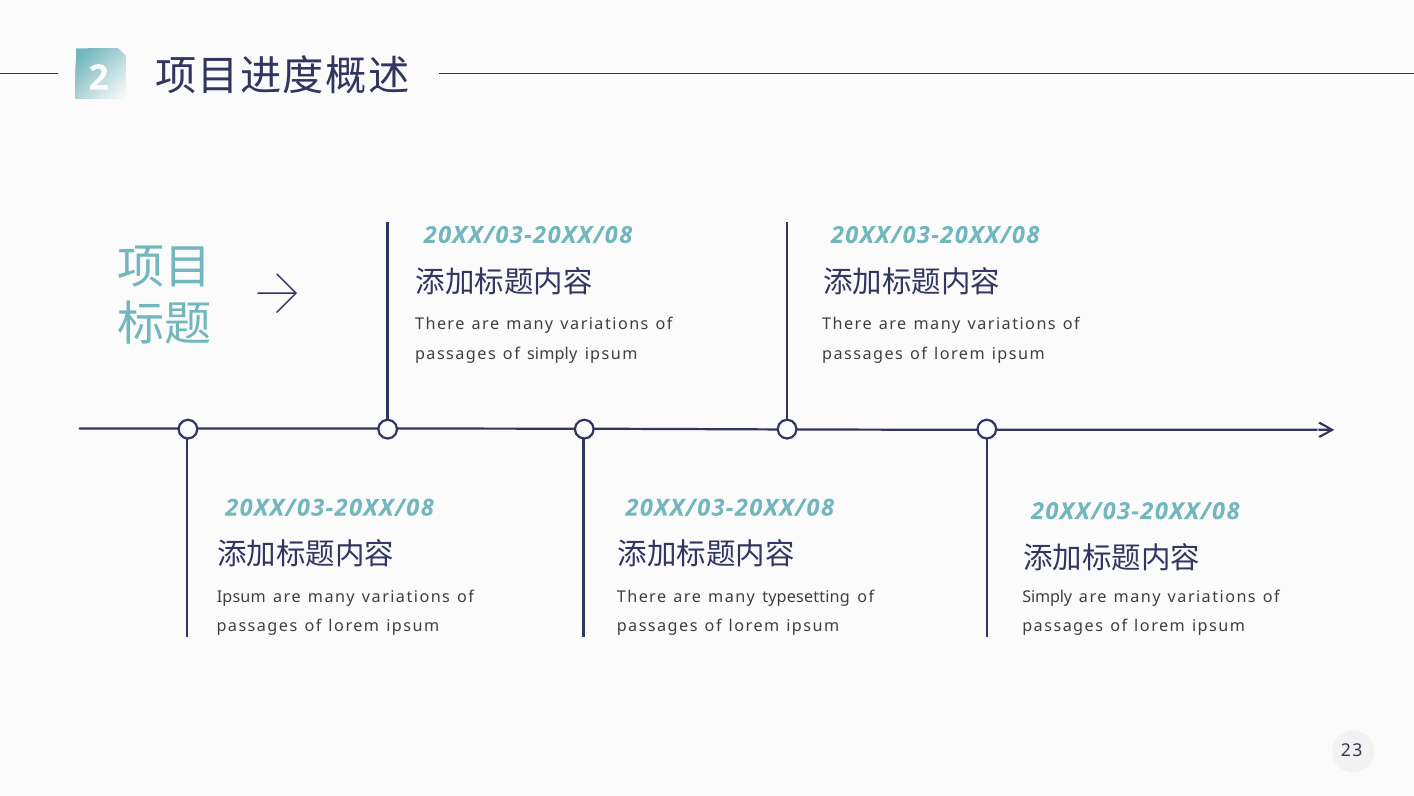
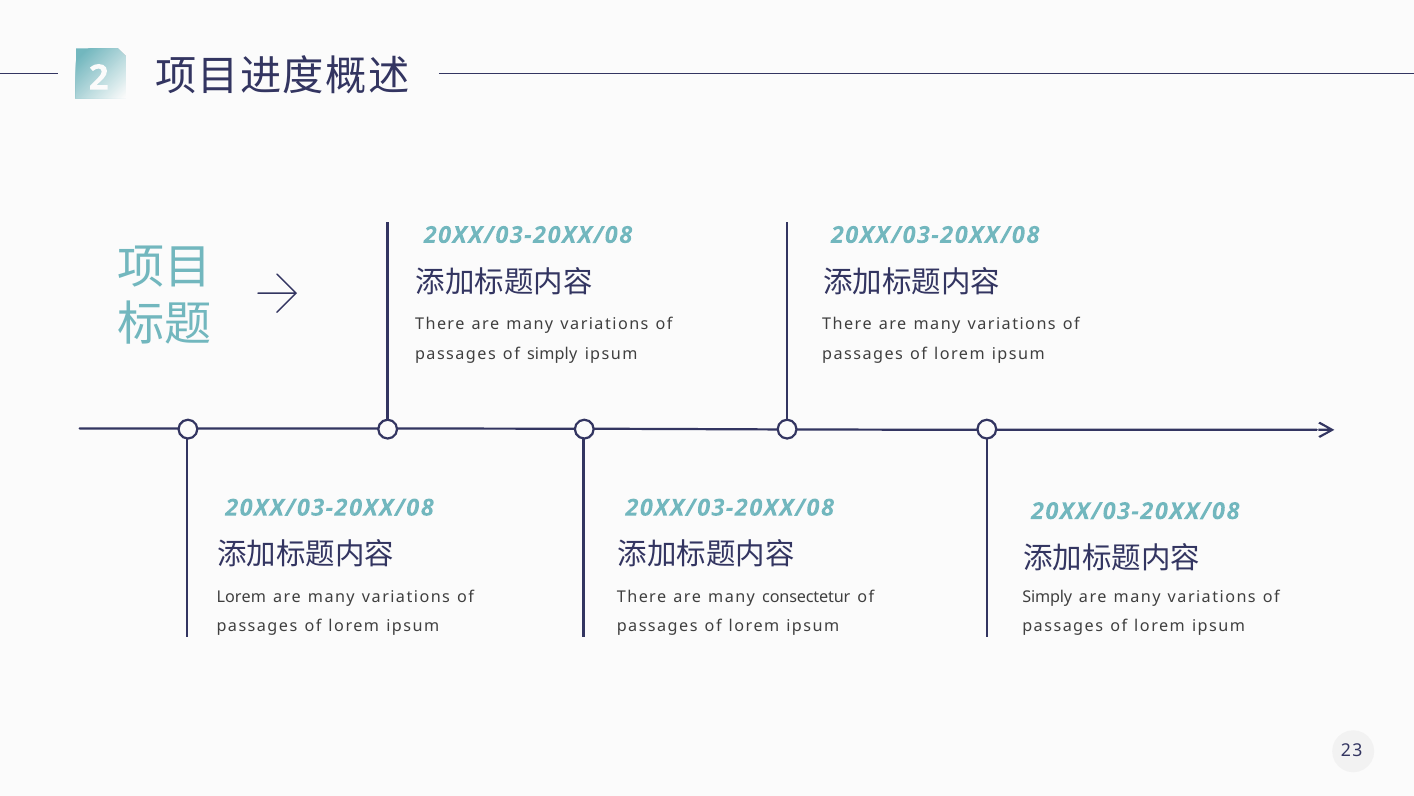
Ipsum at (241, 597): Ipsum -> Lorem
typesetting: typesetting -> consectetur
